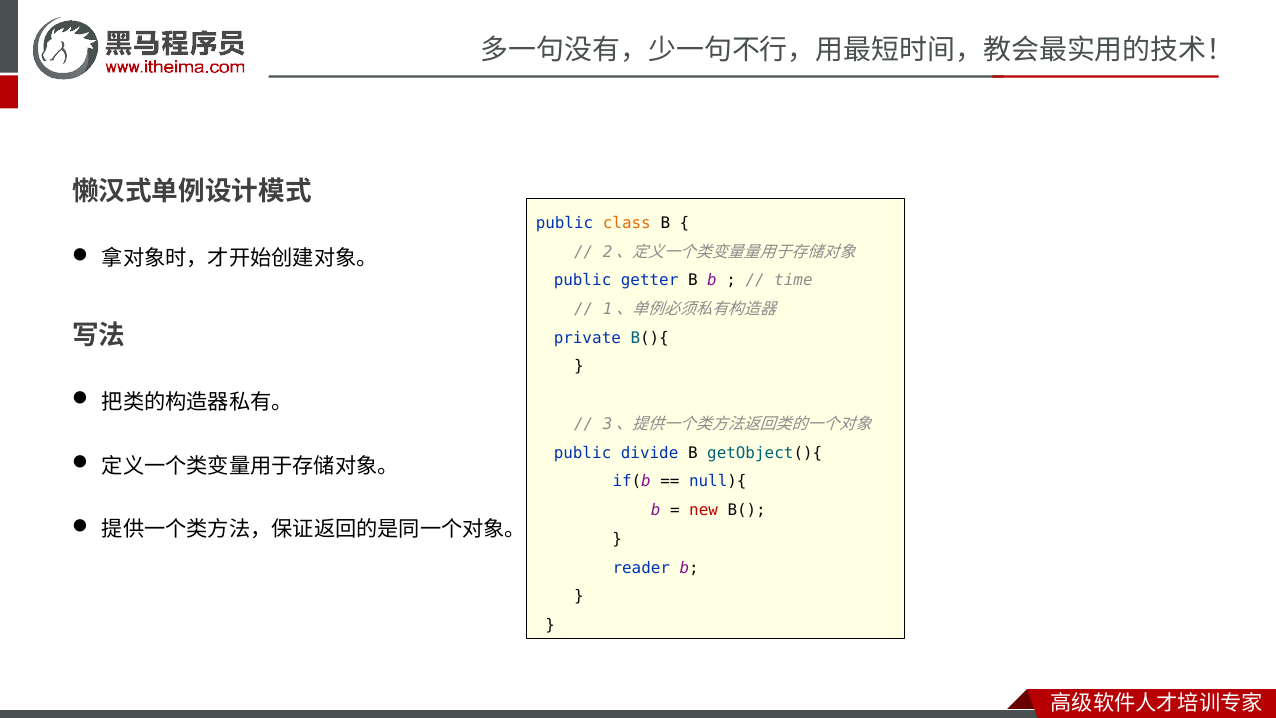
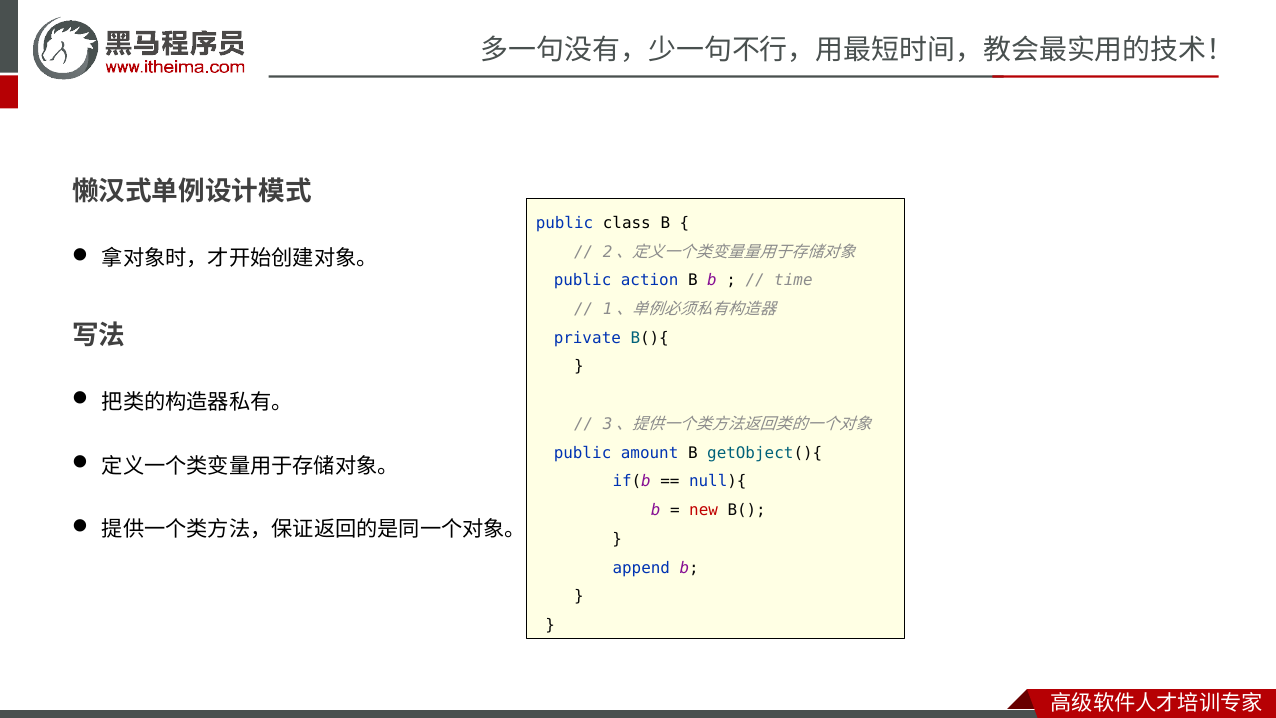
class colour: orange -> black
getter: getter -> action
divide: divide -> amount
reader: reader -> append
